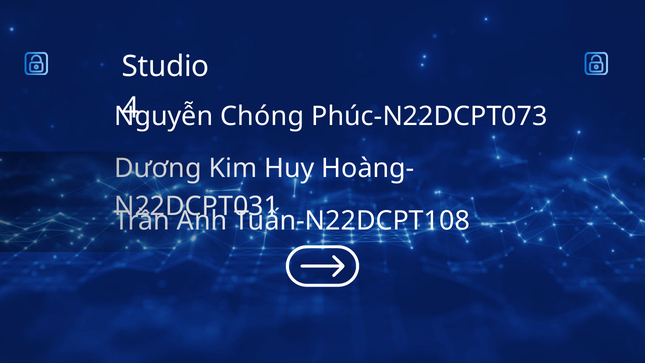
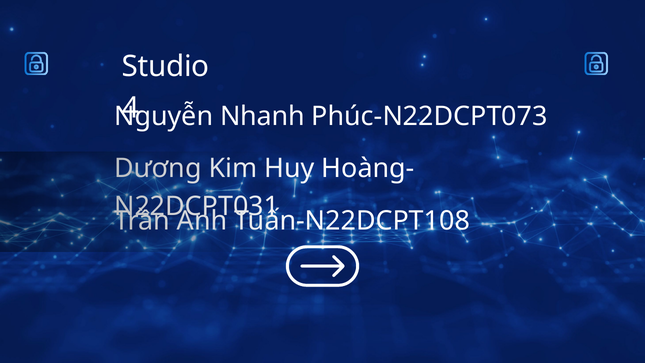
Chóng: Chóng -> Nhanh
